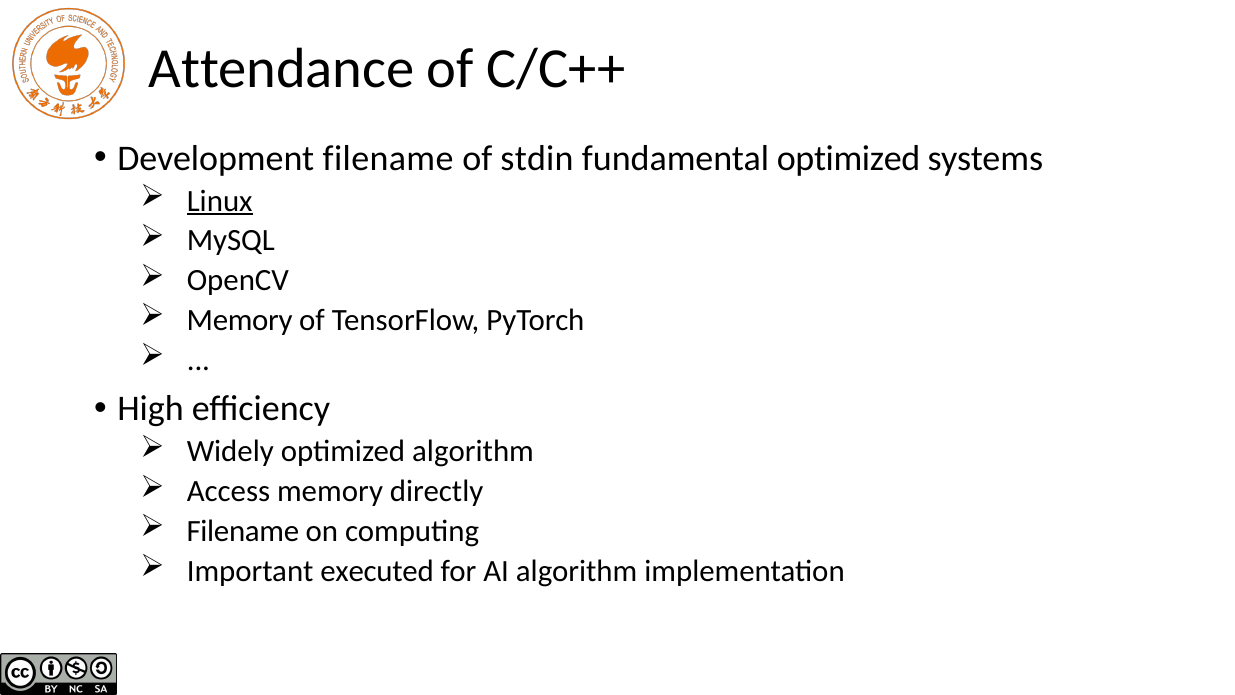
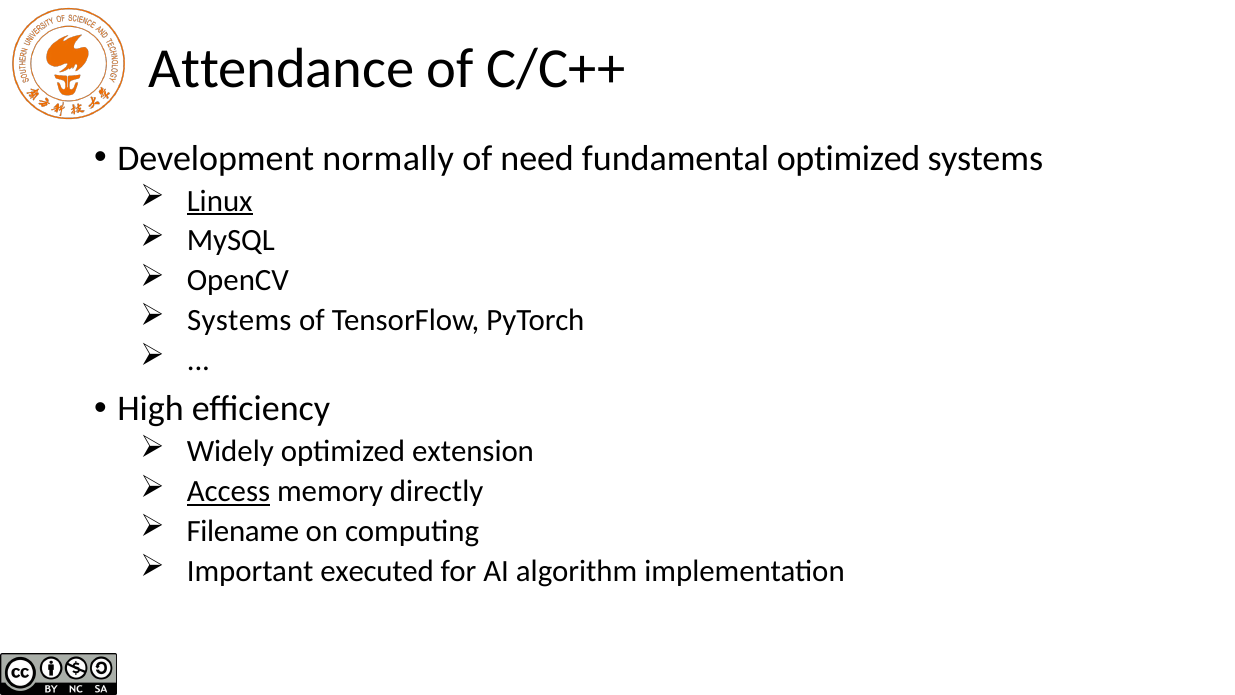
Development filename: filename -> normally
stdin: stdin -> need
Memory at (240, 320): Memory -> Systems
optimized algorithm: algorithm -> extension
Access underline: none -> present
